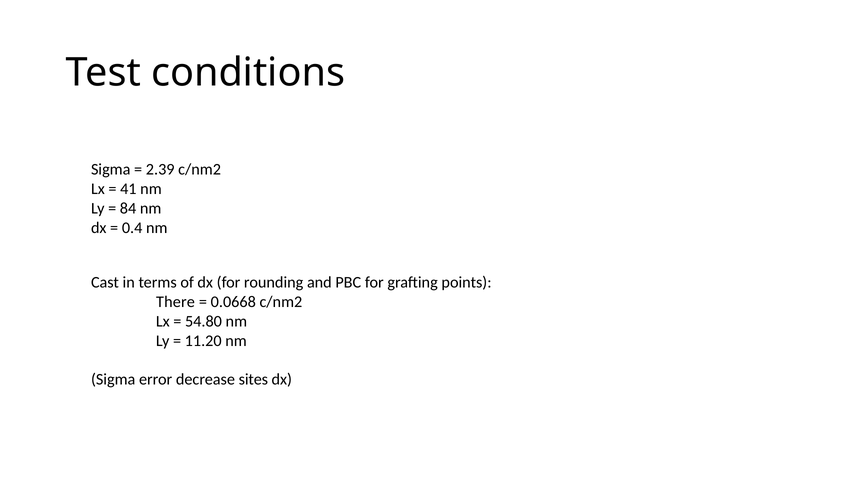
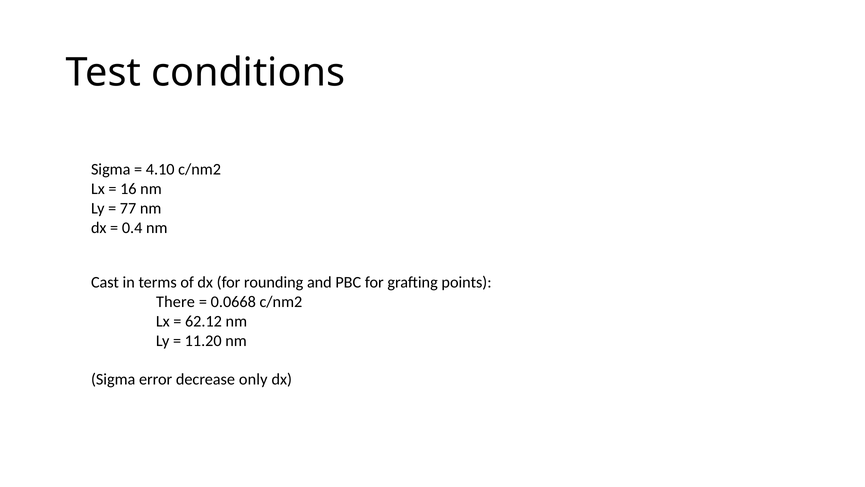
2.39: 2.39 -> 4.10
41: 41 -> 16
84: 84 -> 77
54.80: 54.80 -> 62.12
sites: sites -> only
